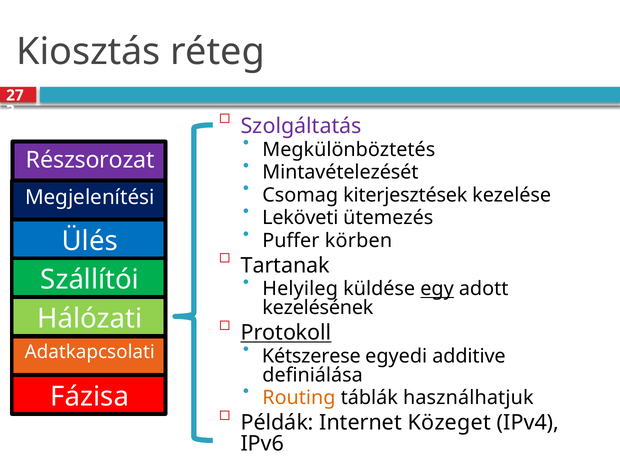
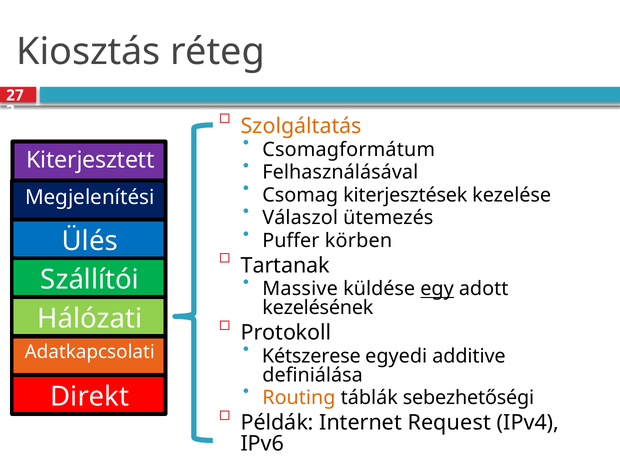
Szolgáltatás colour: purple -> orange
Megkülönböztetés: Megkülönböztetés -> Csomagformátum
Részsorozat: Részsorozat -> Kiterjesztett
Mintavételezését: Mintavételezését -> Felhasználásával
Leköveti: Leköveti -> Válaszol
Helyileg: Helyileg -> Massive
Protokoll underline: present -> none
használhatjuk: használhatjuk -> sebezhetőségi
Fázisa: Fázisa -> Direkt
Közeget: Közeget -> Request
